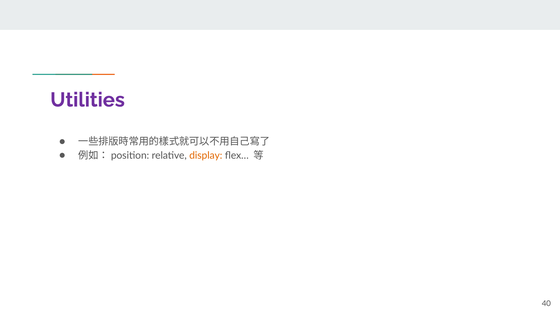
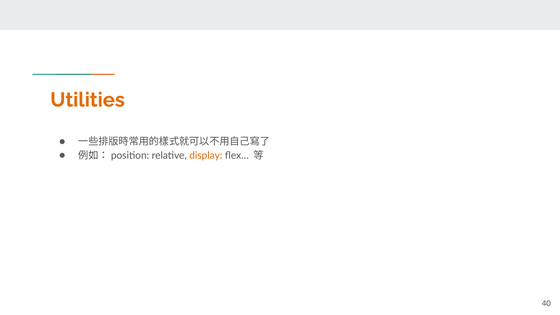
Utilities colour: purple -> orange
